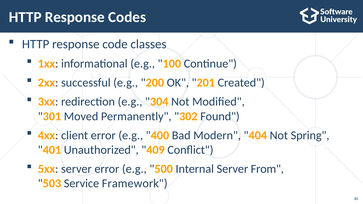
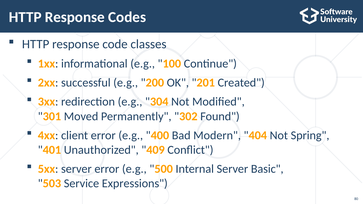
From: From -> Basic
Framework: Framework -> Expressions
